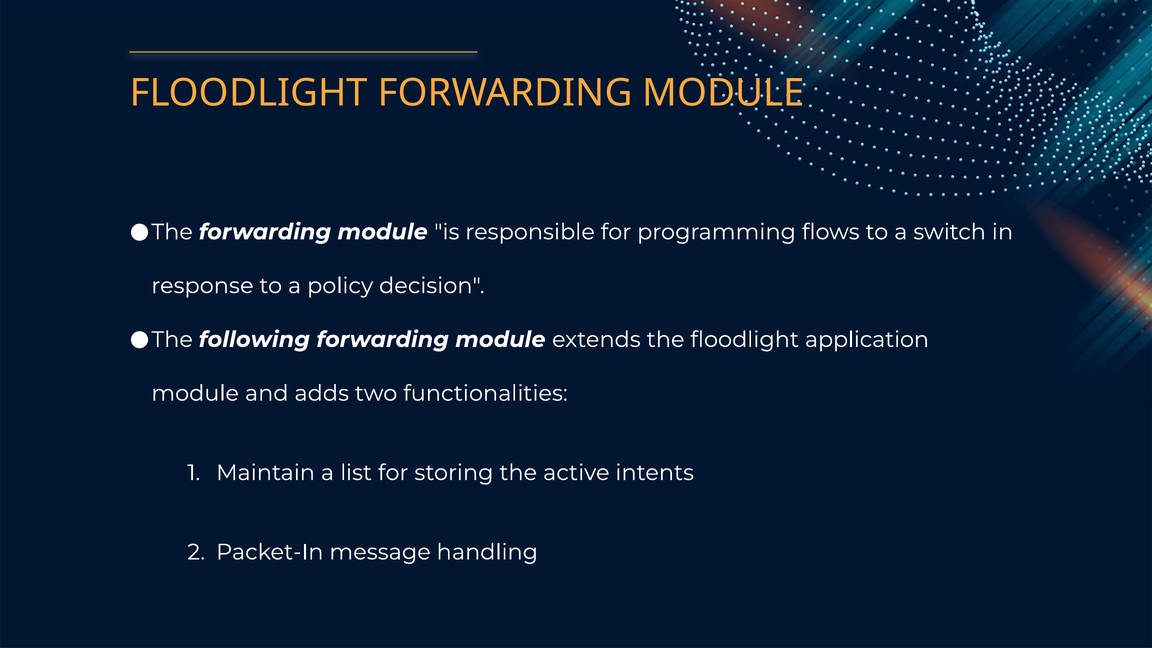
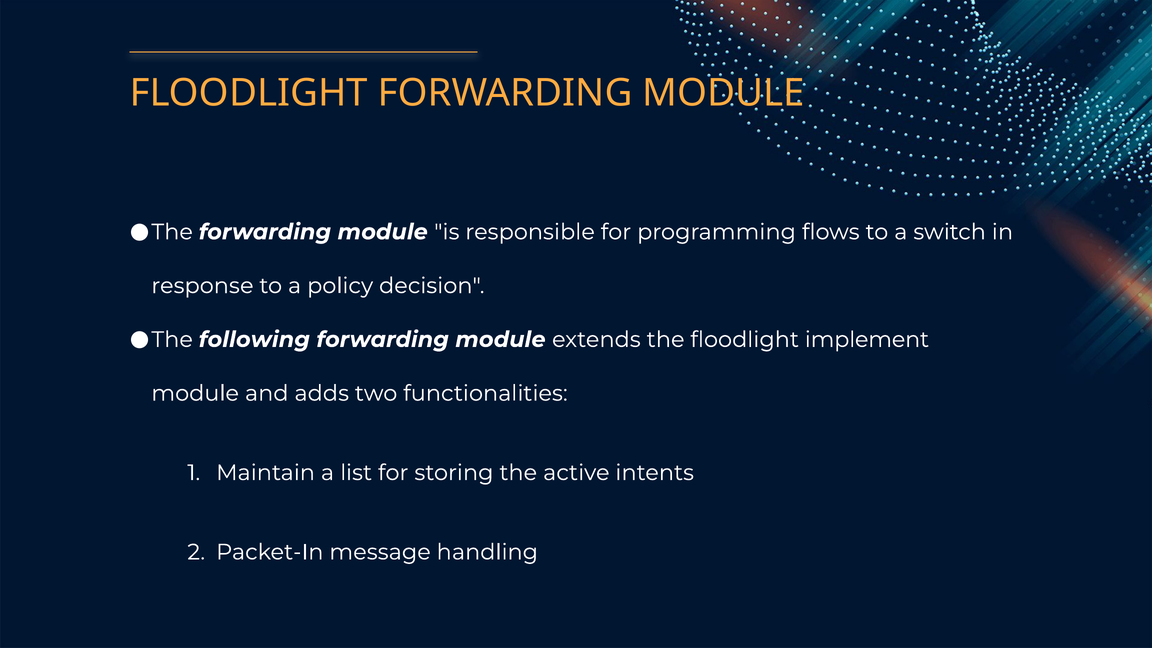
application: application -> implement
